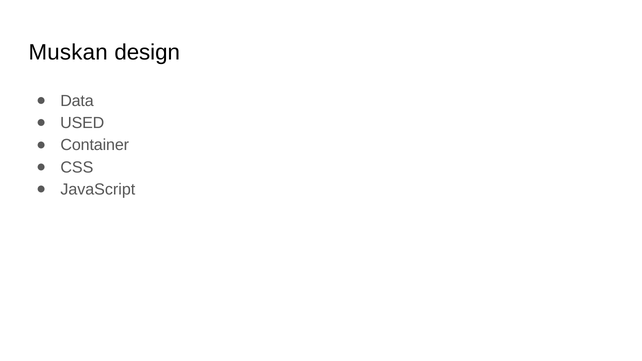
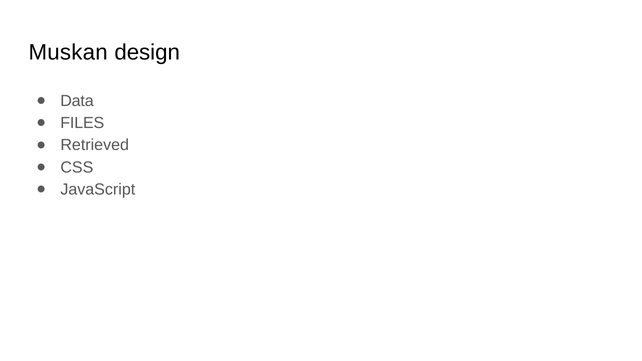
USED: USED -> FILES
Container: Container -> Retrieved
